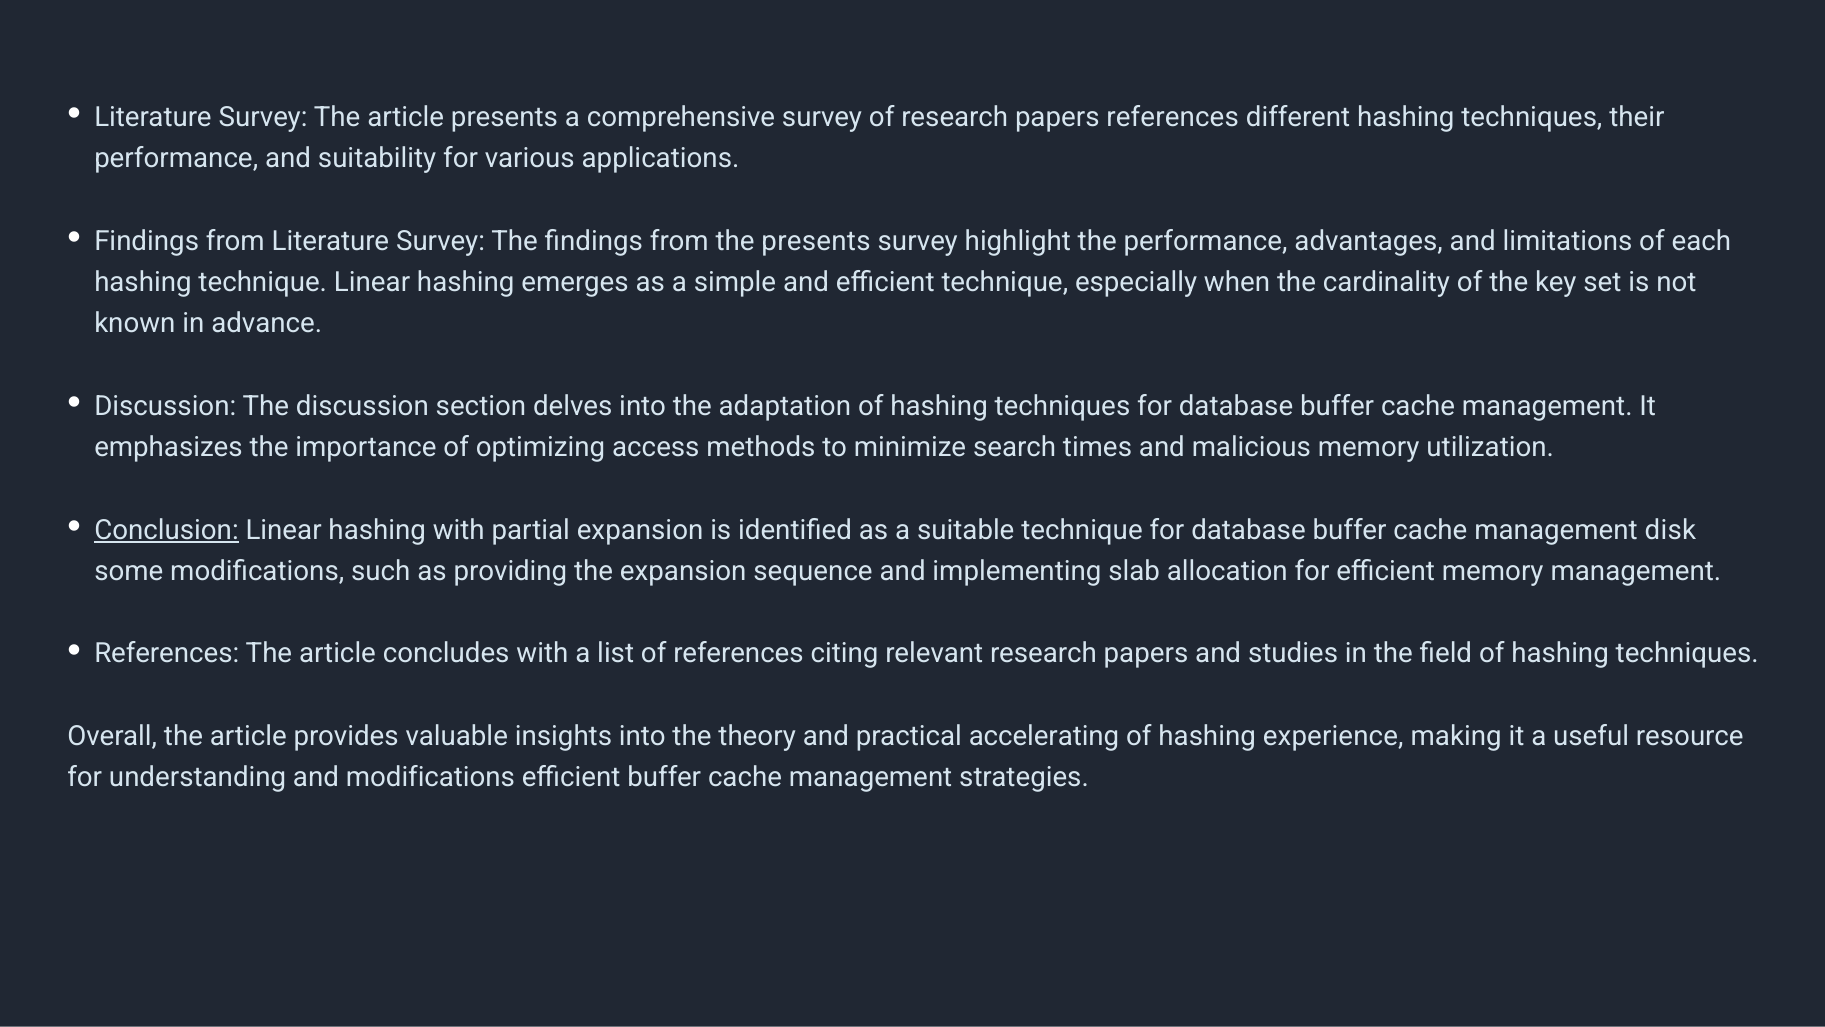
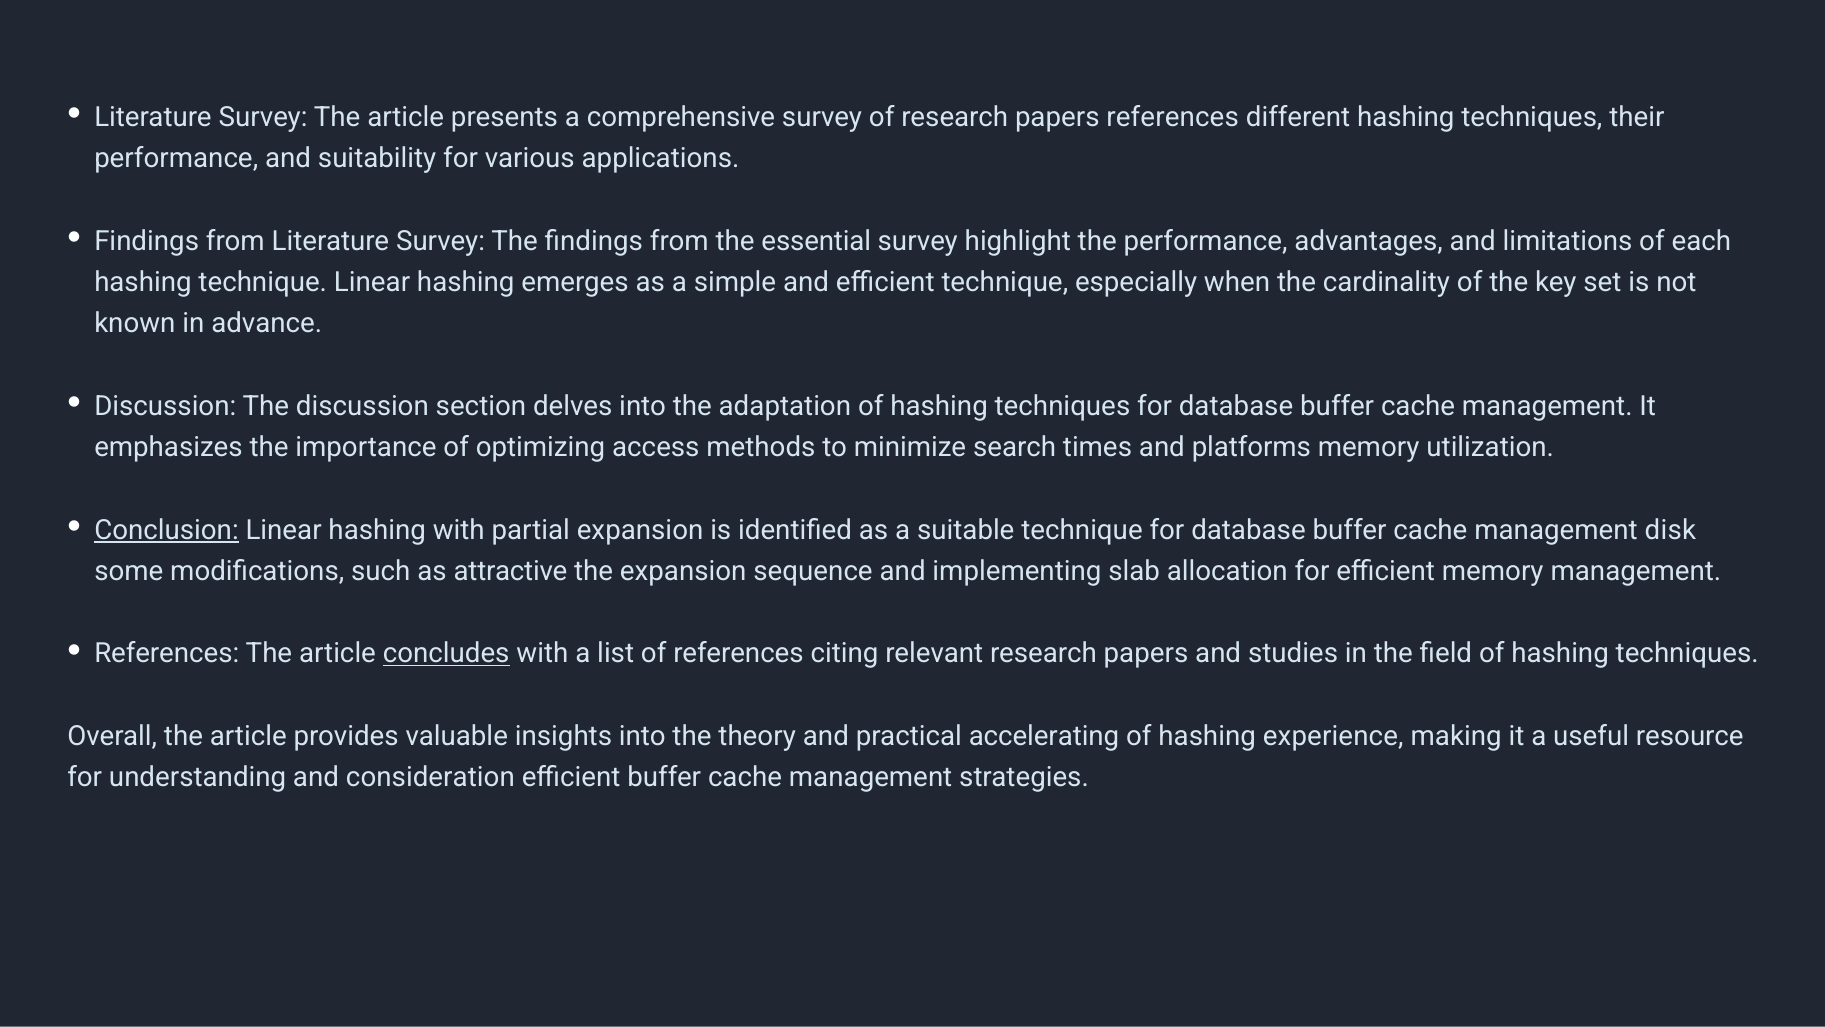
the presents: presents -> essential
malicious: malicious -> platforms
providing: providing -> attractive
concludes underline: none -> present
and modifications: modifications -> consideration
